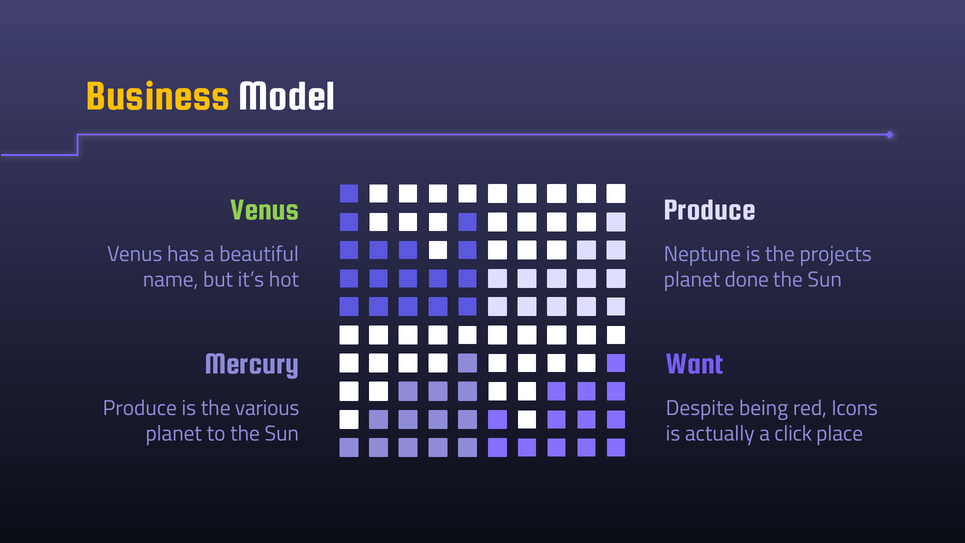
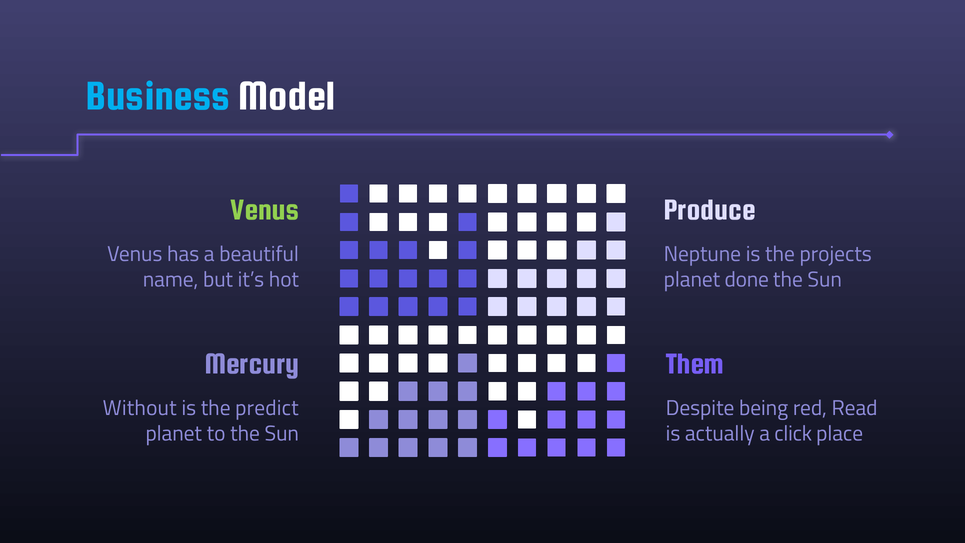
Business colour: yellow -> light blue
Want: Want -> Them
Produce at (140, 408): Produce -> Without
various: various -> predict
Icons: Icons -> Read
